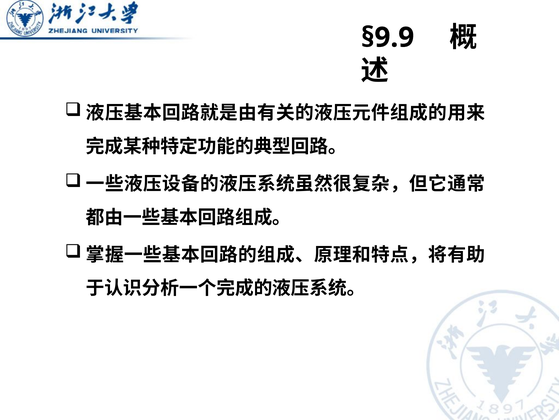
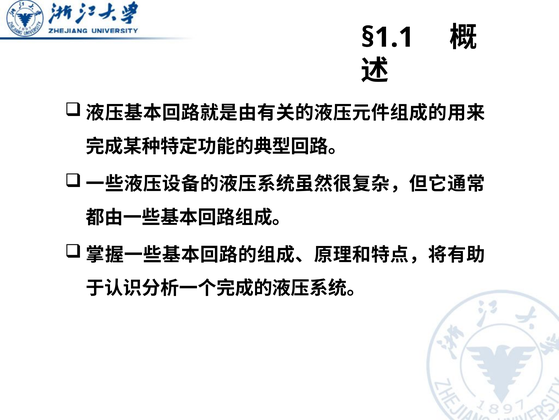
§9.9: §9.9 -> §1.1
